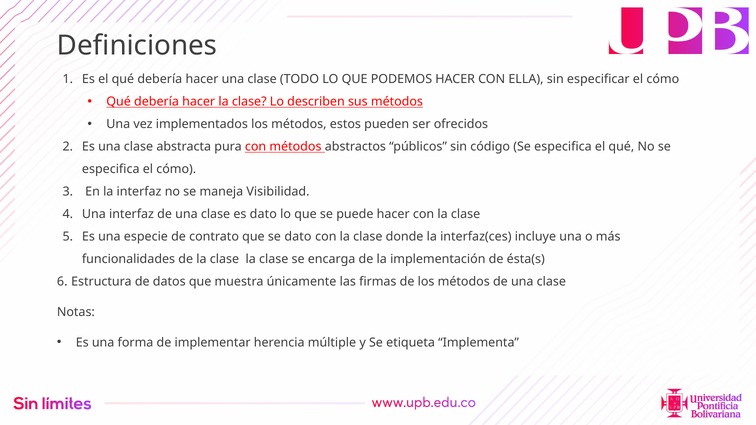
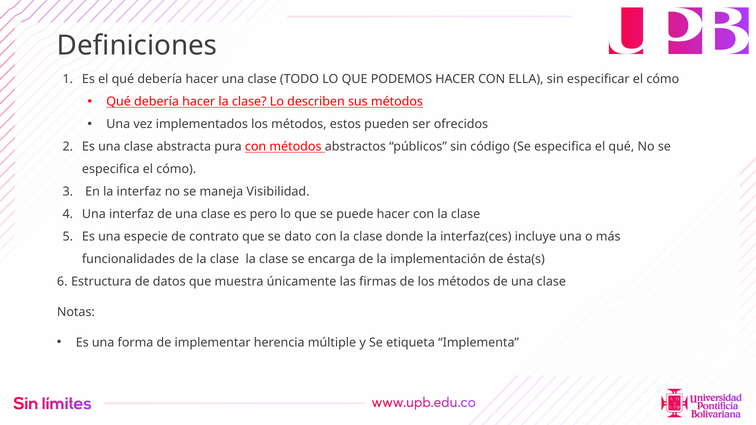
es dato: dato -> pero
